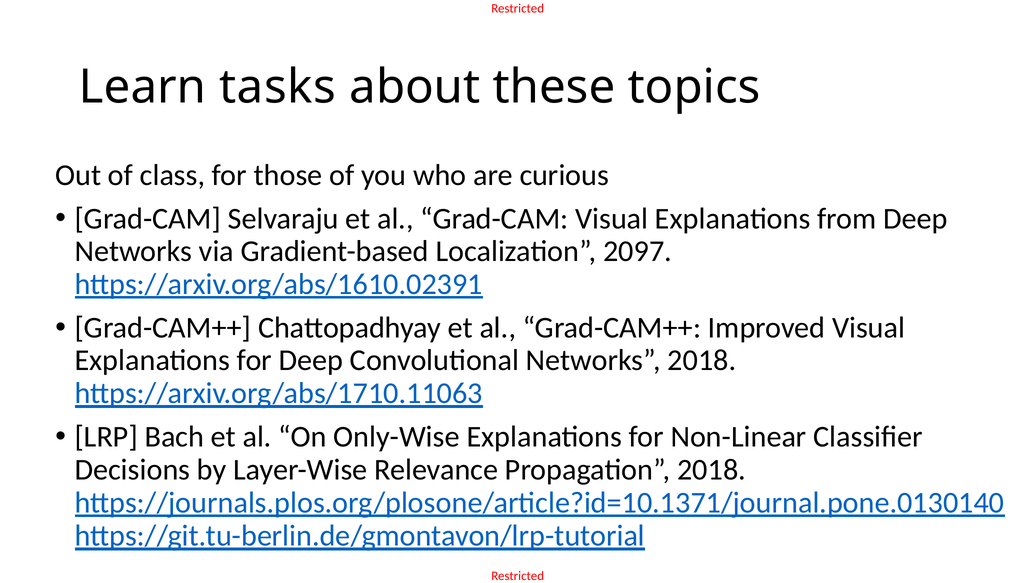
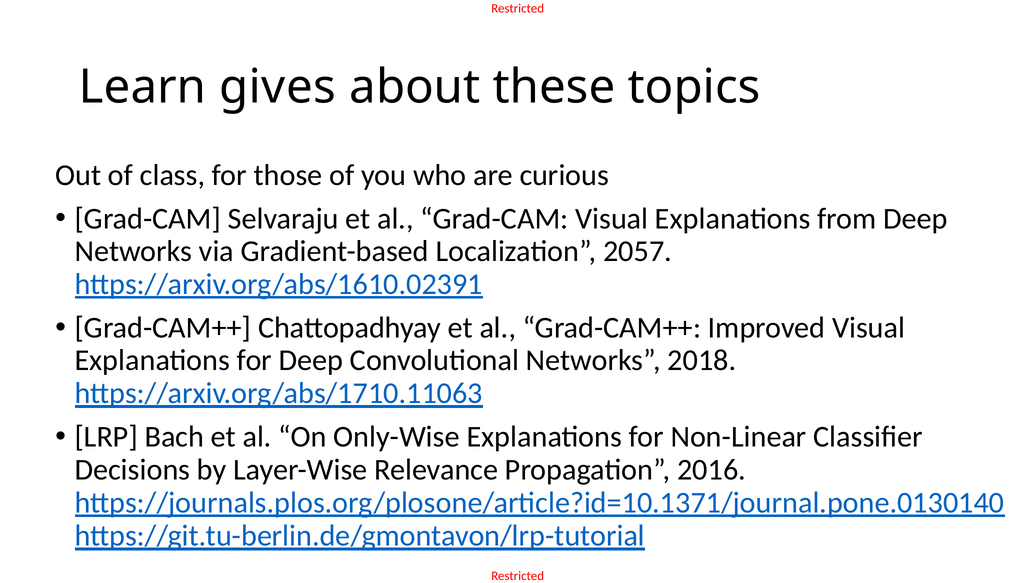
tasks: tasks -> gives
2097: 2097 -> 2057
Propagation 2018: 2018 -> 2016
